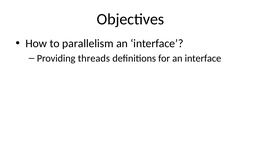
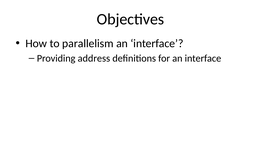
threads: threads -> address
